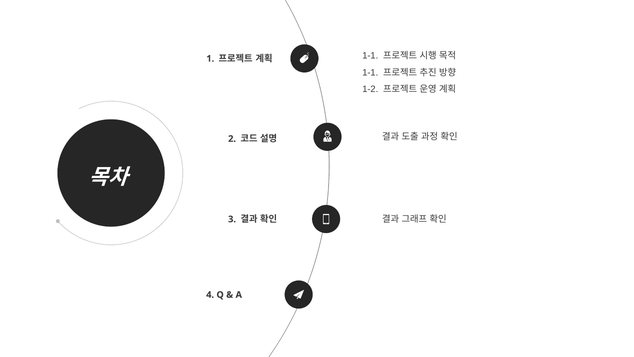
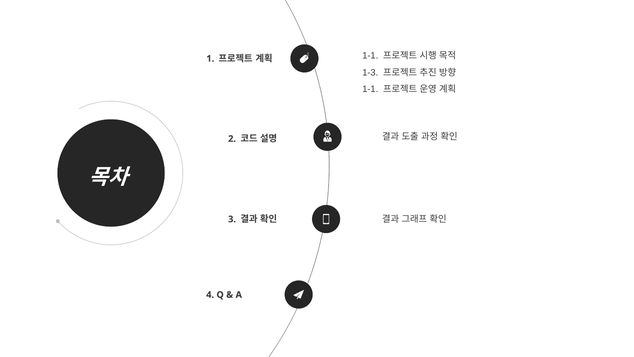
1-1 at (370, 72): 1-1 -> 1-3
1-2 at (370, 89): 1-2 -> 1-1
